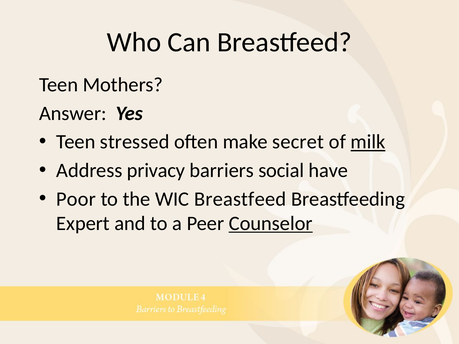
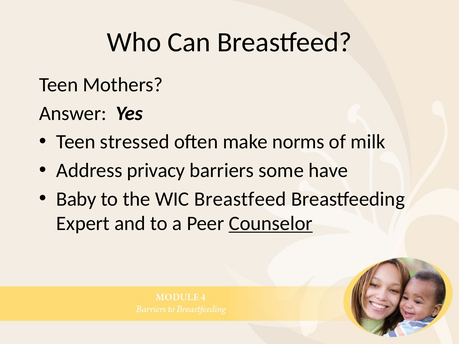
secret: secret -> norms
milk underline: present -> none
social: social -> some
Poor: Poor -> Baby
